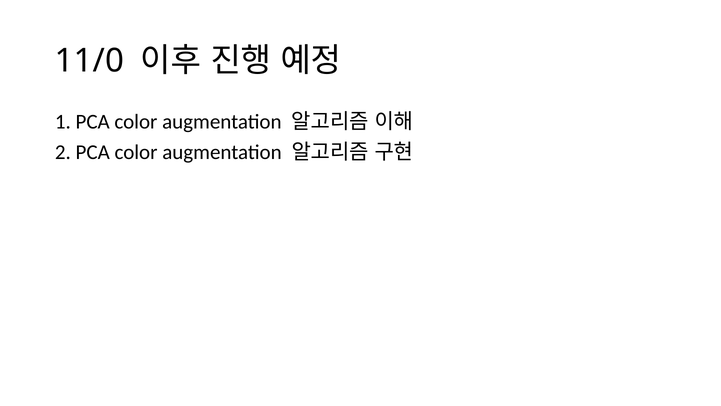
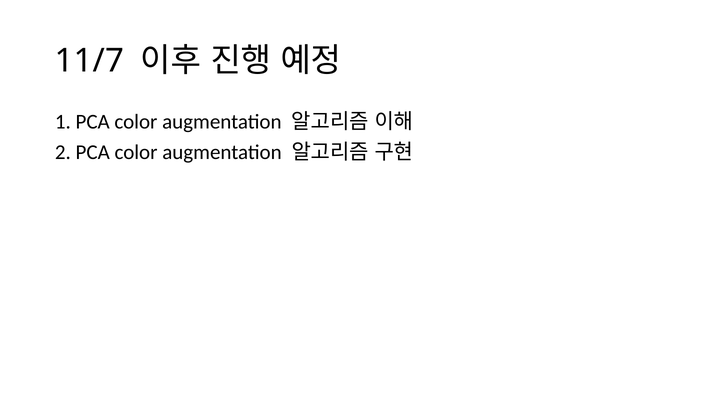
11/0: 11/0 -> 11/7
